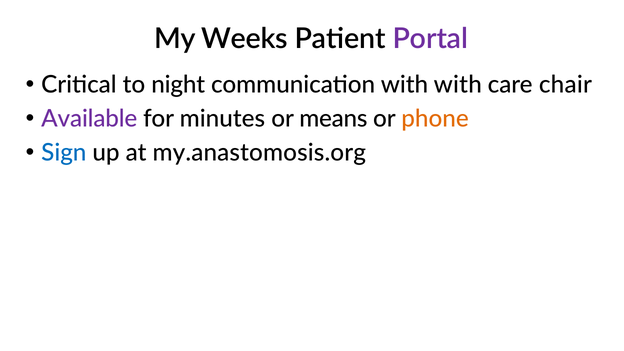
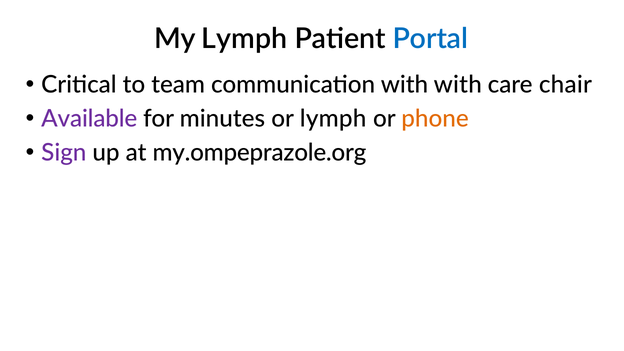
My Weeks: Weeks -> Lymph
Portal colour: purple -> blue
night: night -> team
or means: means -> lymph
Sign colour: blue -> purple
my.anastomosis.org: my.anastomosis.org -> my.ompeprazole.org
